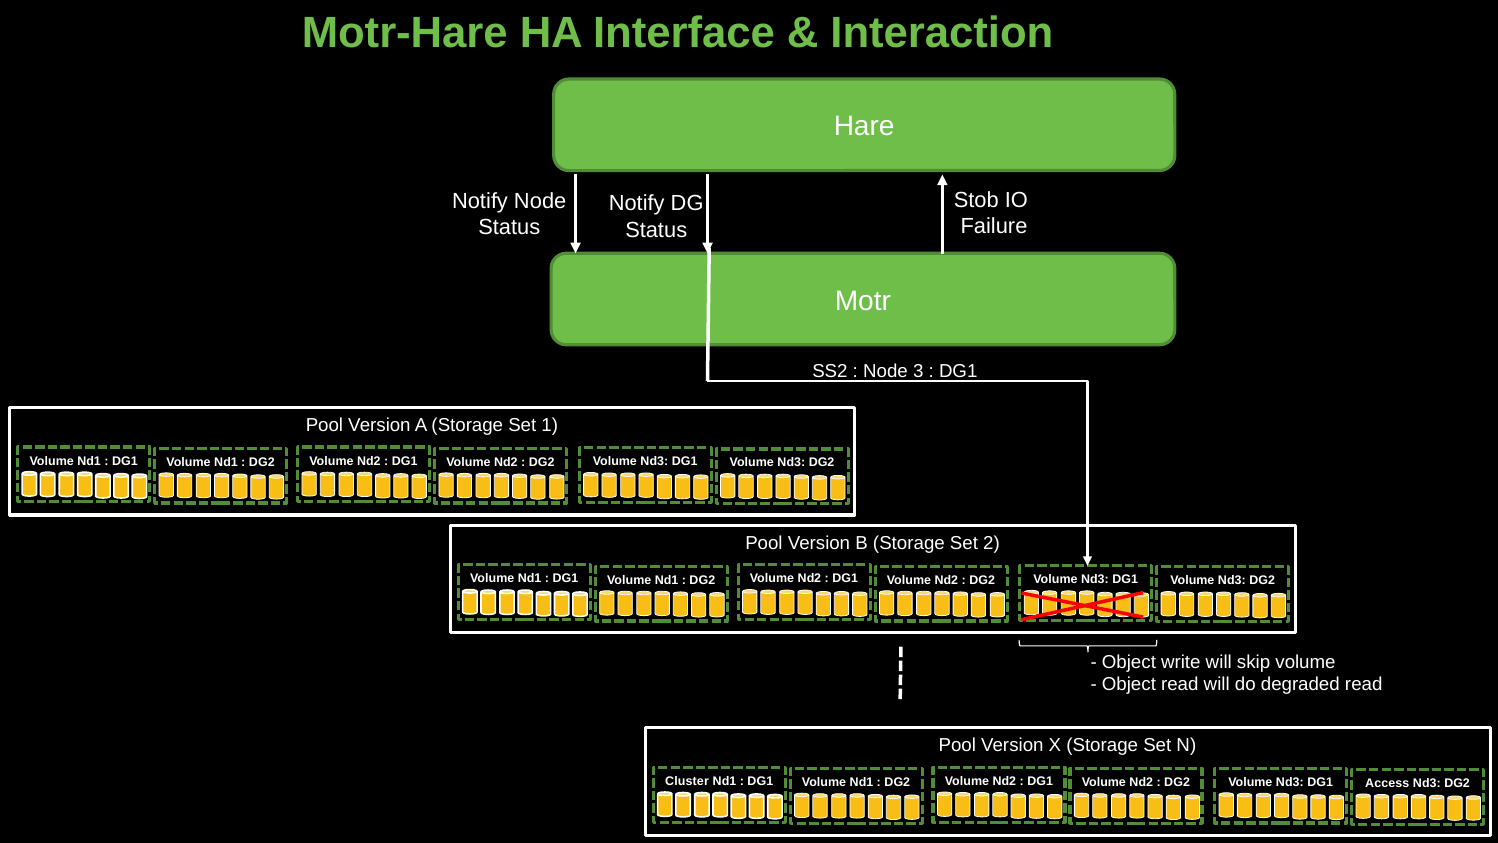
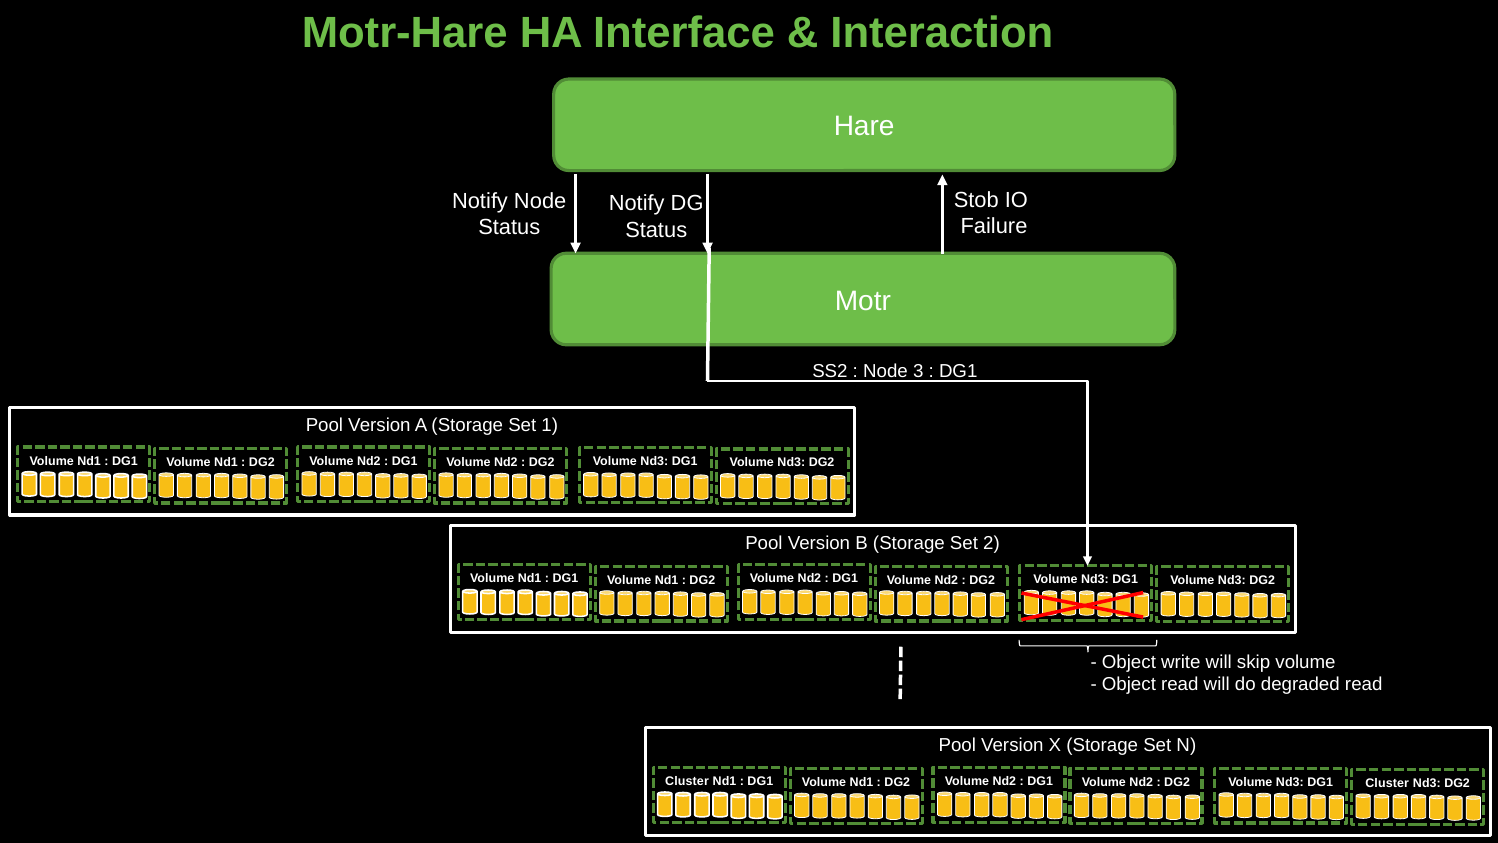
DG1 Access: Access -> Cluster
